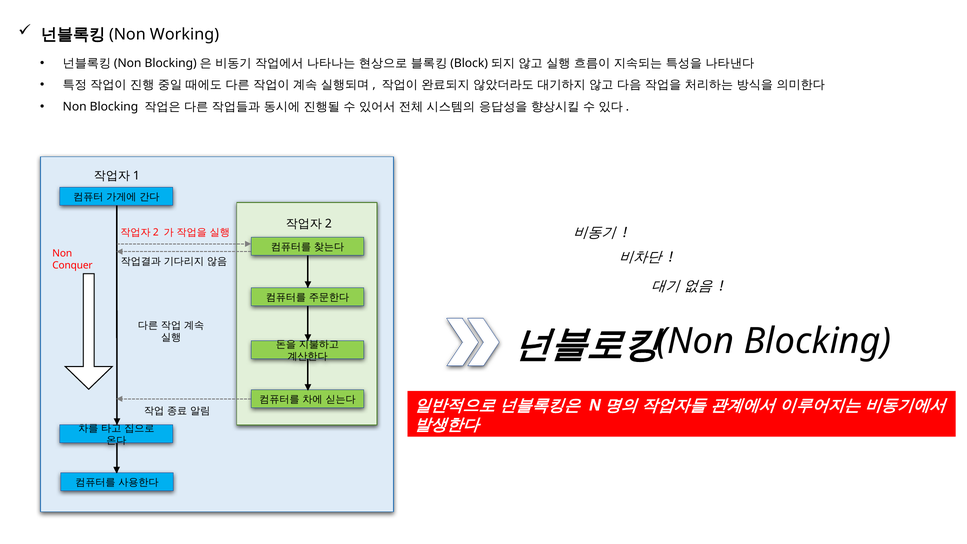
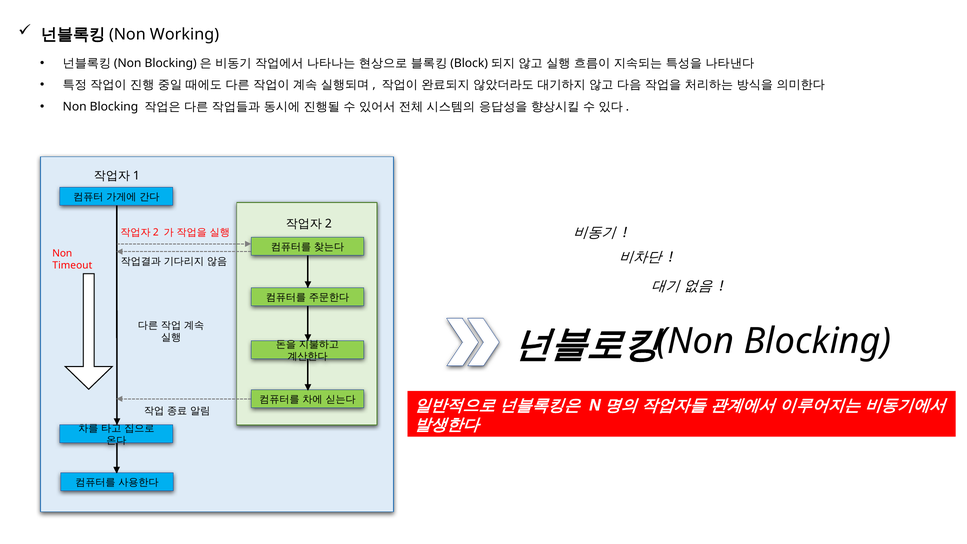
Conquer: Conquer -> Timeout
